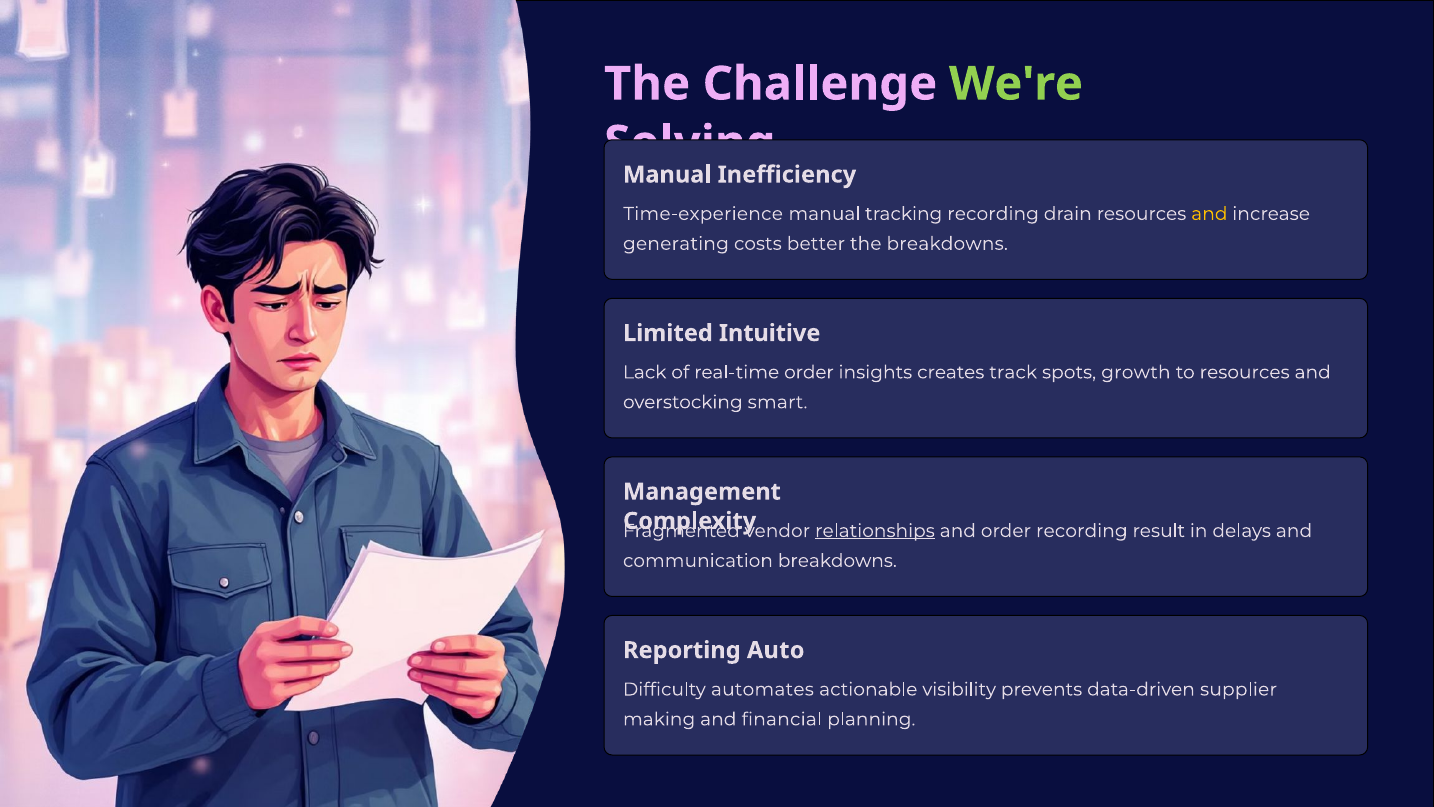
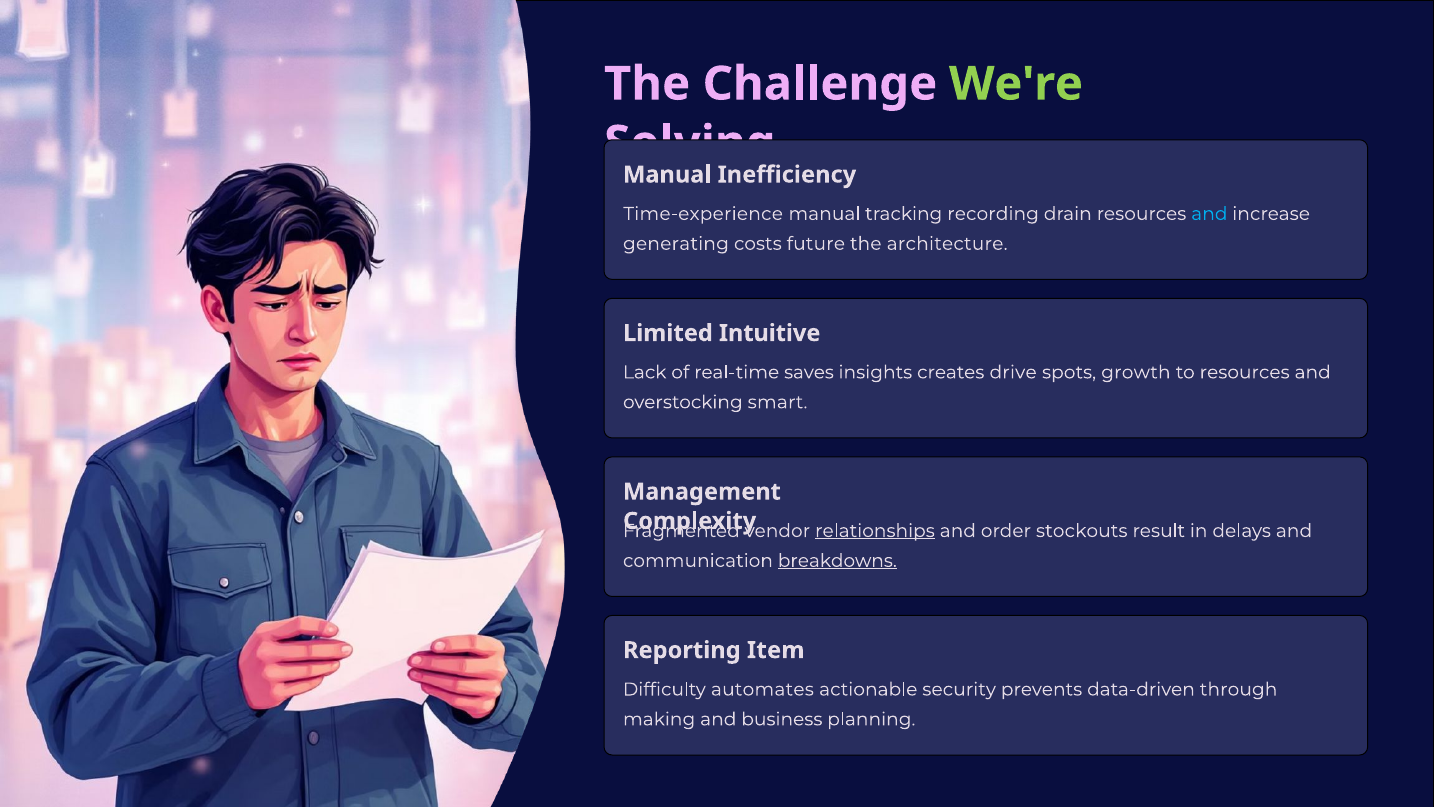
and at (1209, 214) colour: yellow -> light blue
better: better -> future
the breakdowns: breakdowns -> architecture
real-time order: order -> saves
track: track -> drive
order recording: recording -> stockouts
breakdowns at (837, 560) underline: none -> present
Auto: Auto -> Item
visibility: visibility -> security
supplier: supplier -> through
financial: financial -> business
